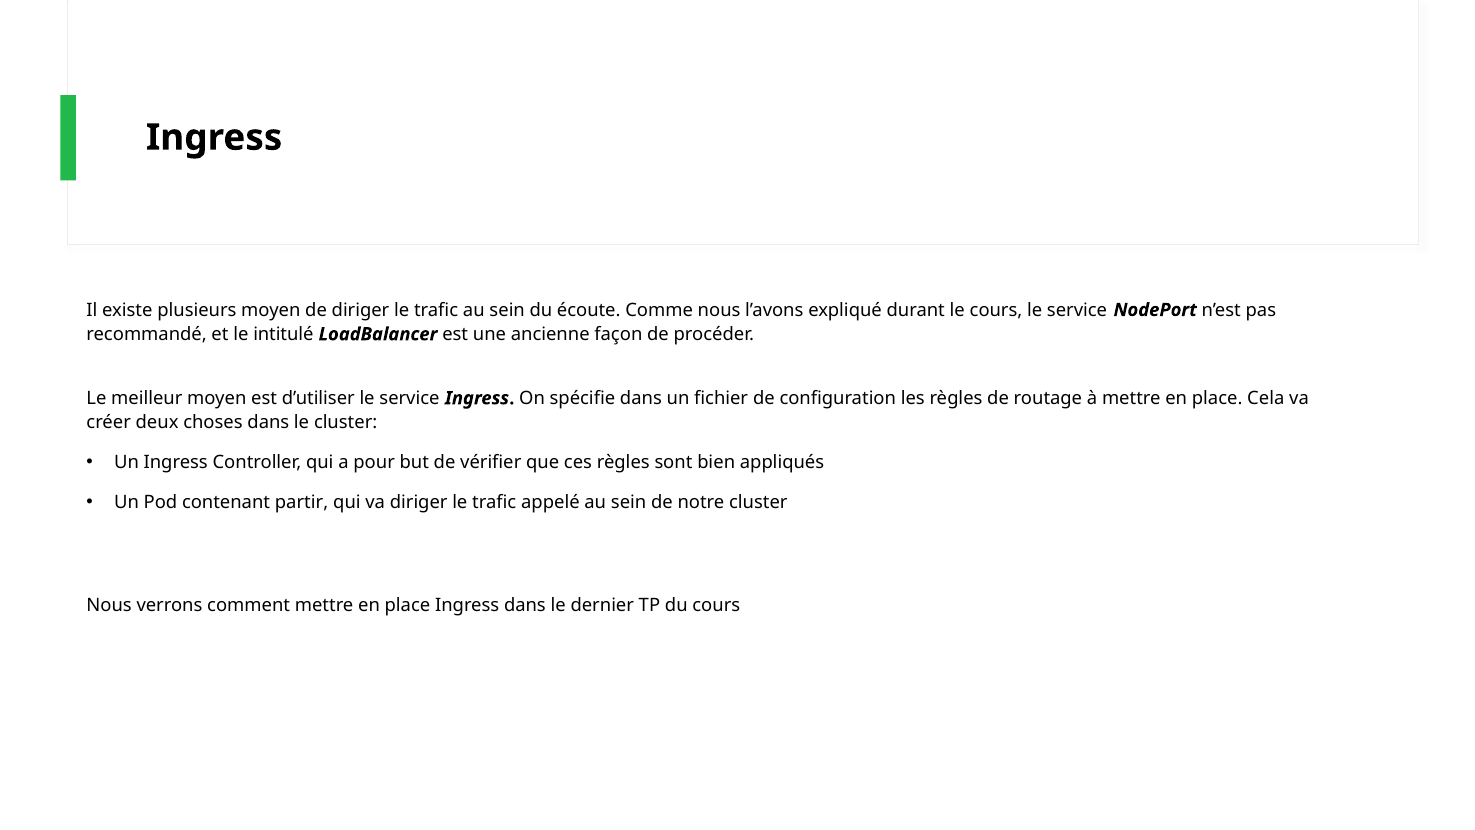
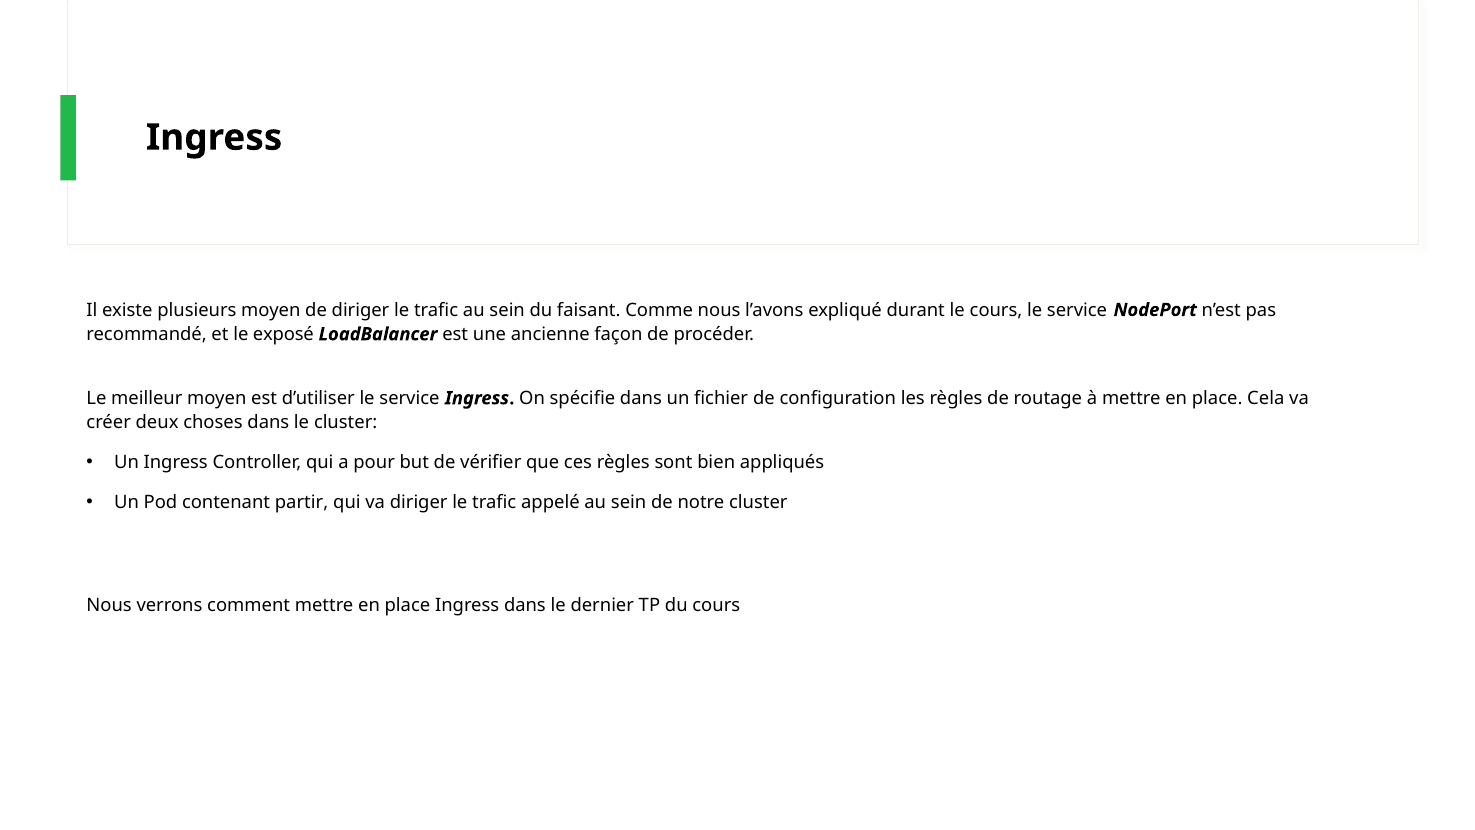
écoute: écoute -> faisant
intitulé: intitulé -> exposé
